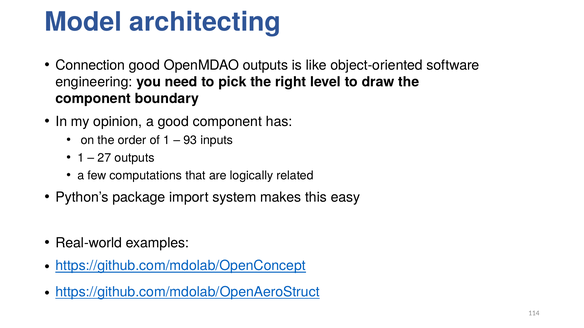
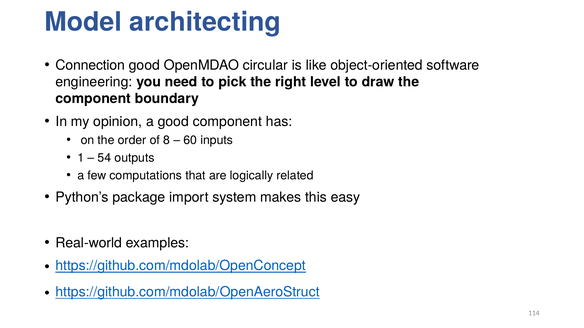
OpenMDAO outputs: outputs -> circular
of 1: 1 -> 8
93: 93 -> 60
27: 27 -> 54
